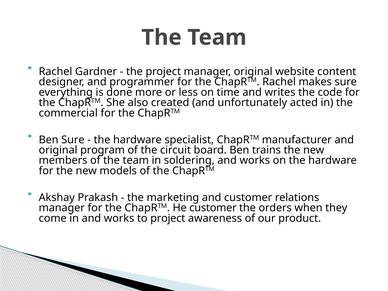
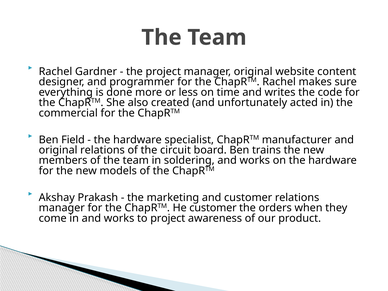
Ben Sure: Sure -> Field
original program: program -> relations
